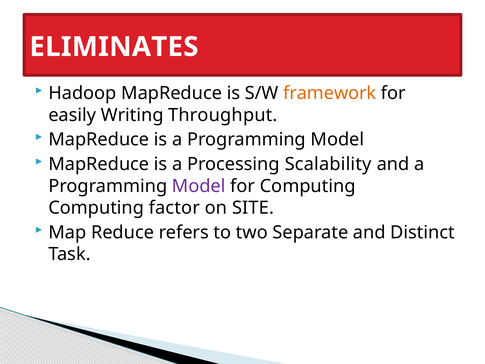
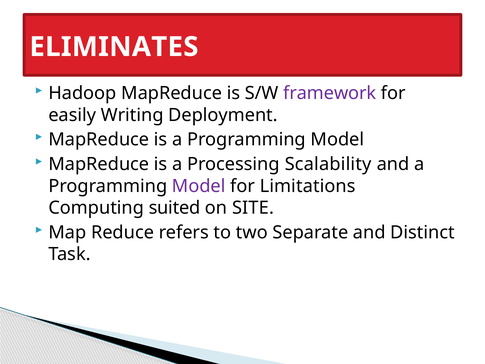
framework colour: orange -> purple
Throughput: Throughput -> Deployment
for Computing: Computing -> Limitations
factor: factor -> suited
